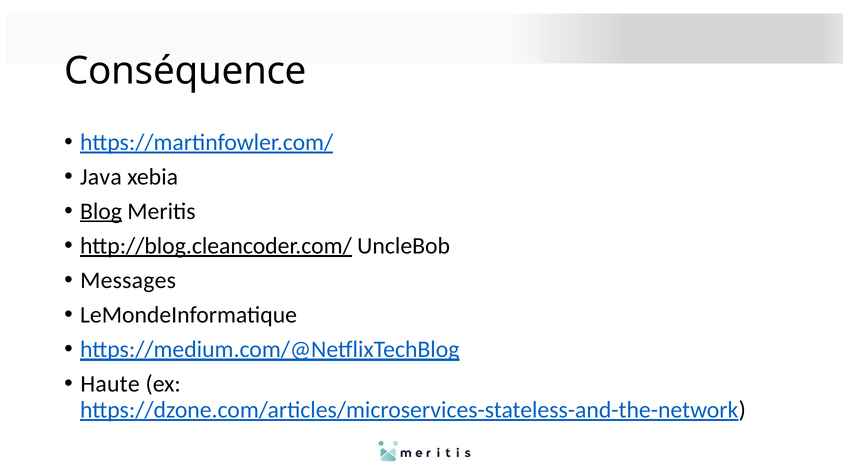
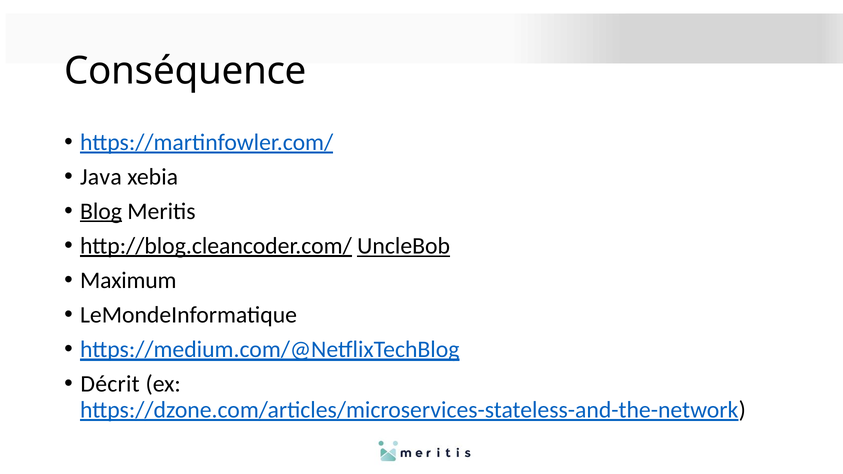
UncleBob underline: none -> present
Messages: Messages -> Maximum
Haute: Haute -> Décrit
